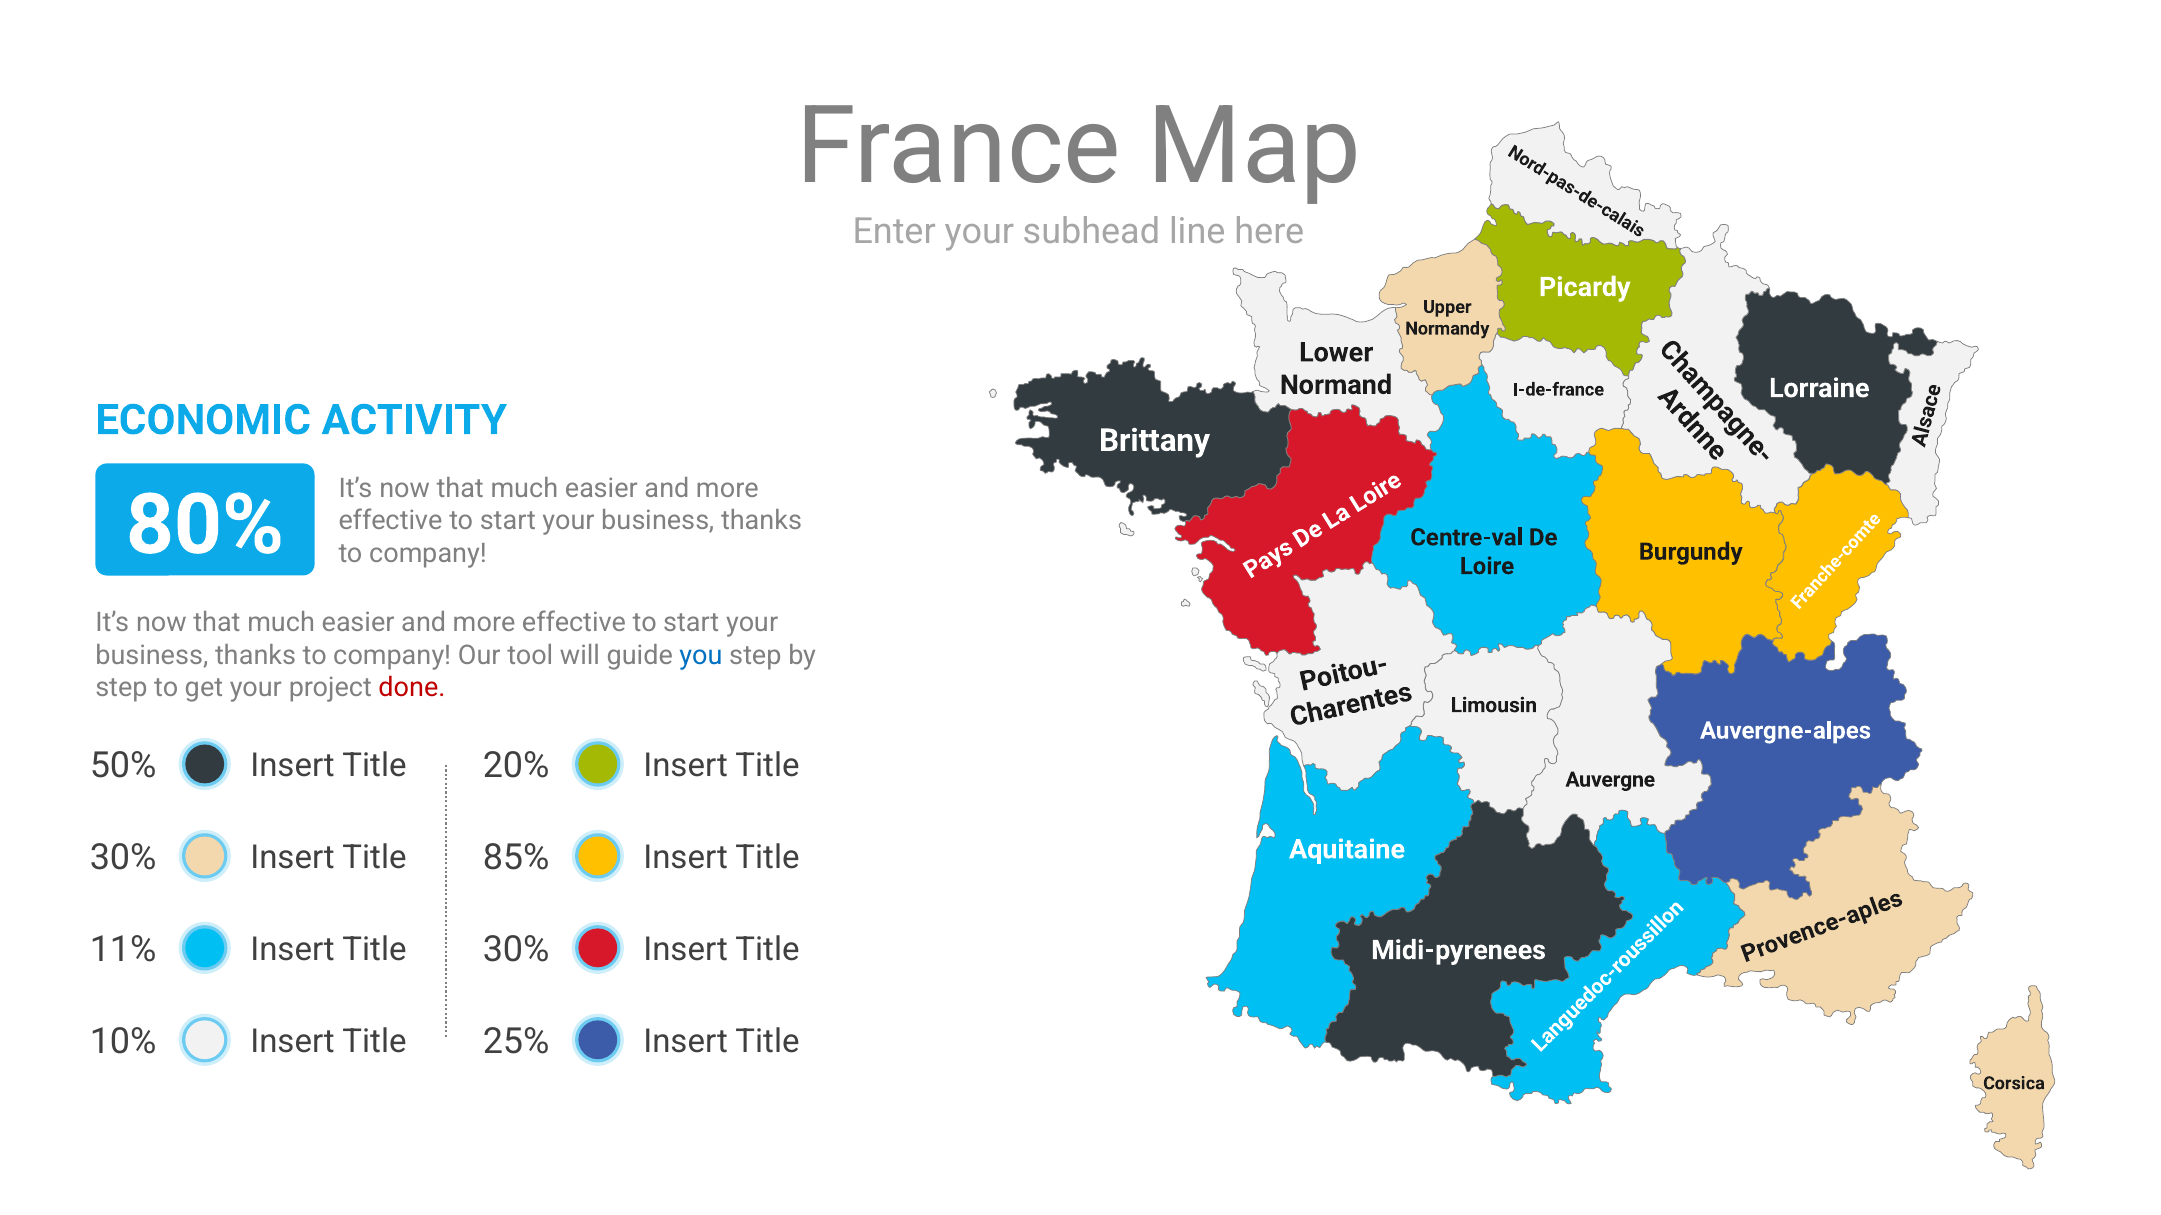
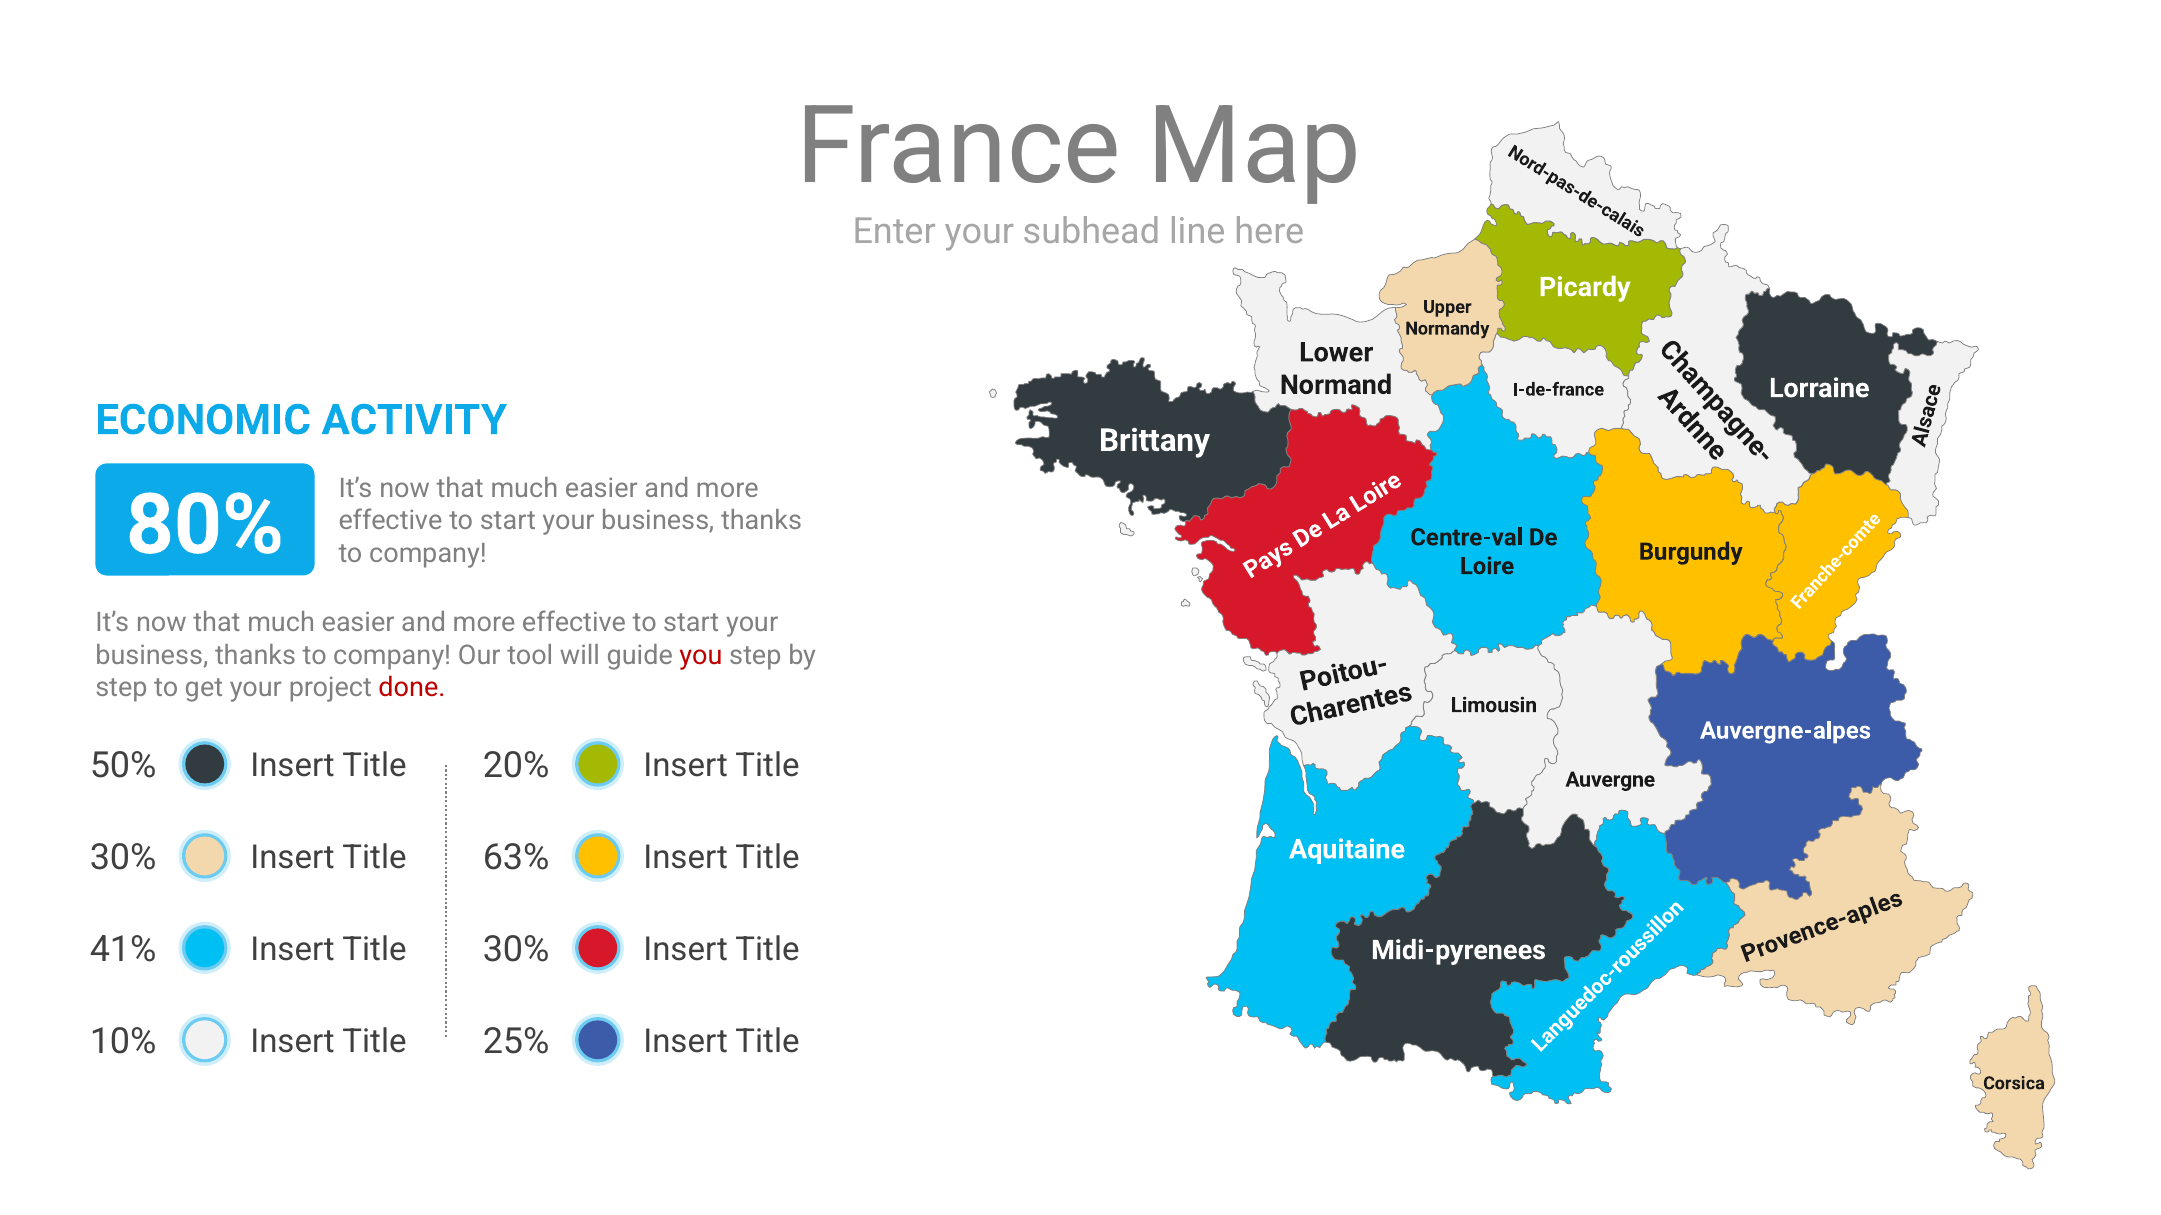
you colour: blue -> red
85%: 85% -> 63%
11%: 11% -> 41%
